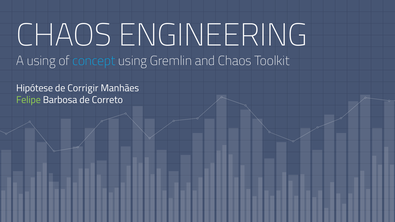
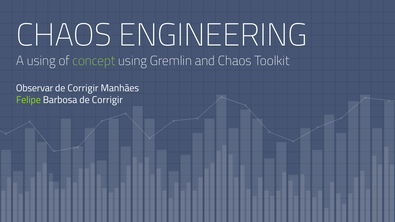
concept colour: light blue -> light green
Hipótese: Hipótese -> Observar
Barbosa de Correto: Correto -> Corrigir
